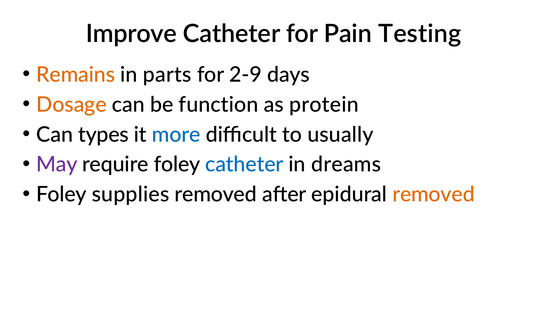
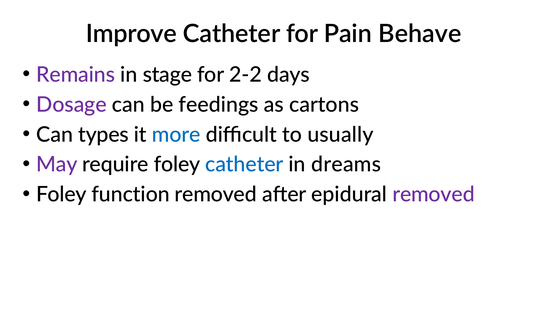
Testing: Testing -> Behave
Remains colour: orange -> purple
parts: parts -> stage
2-9: 2-9 -> 2-2
Dosage colour: orange -> purple
function: function -> feedings
protein: protein -> cartons
supplies: supplies -> function
removed at (434, 194) colour: orange -> purple
